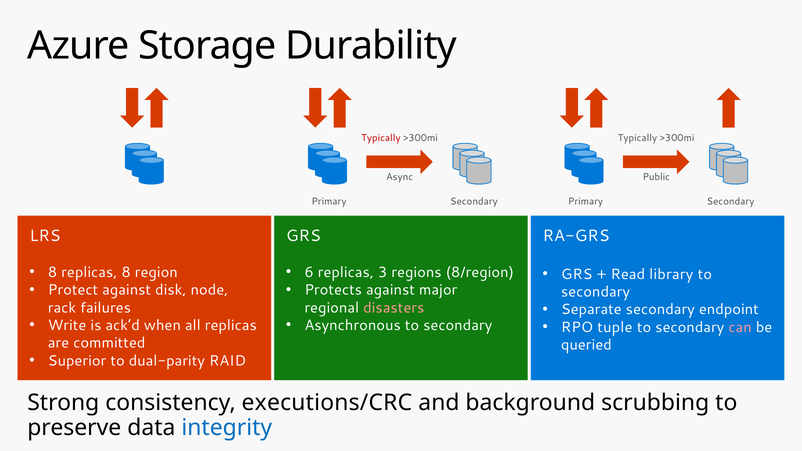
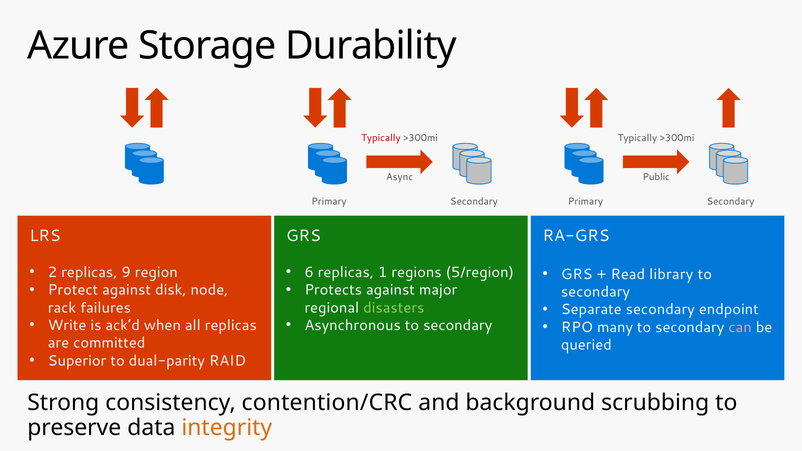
8 at (53, 272): 8 -> 2
replicas 8: 8 -> 9
3: 3 -> 1
8/region: 8/region -> 5/region
disasters colour: pink -> light green
tuple: tuple -> many
executions/CRC: executions/CRC -> contention/CRC
integrity colour: blue -> orange
